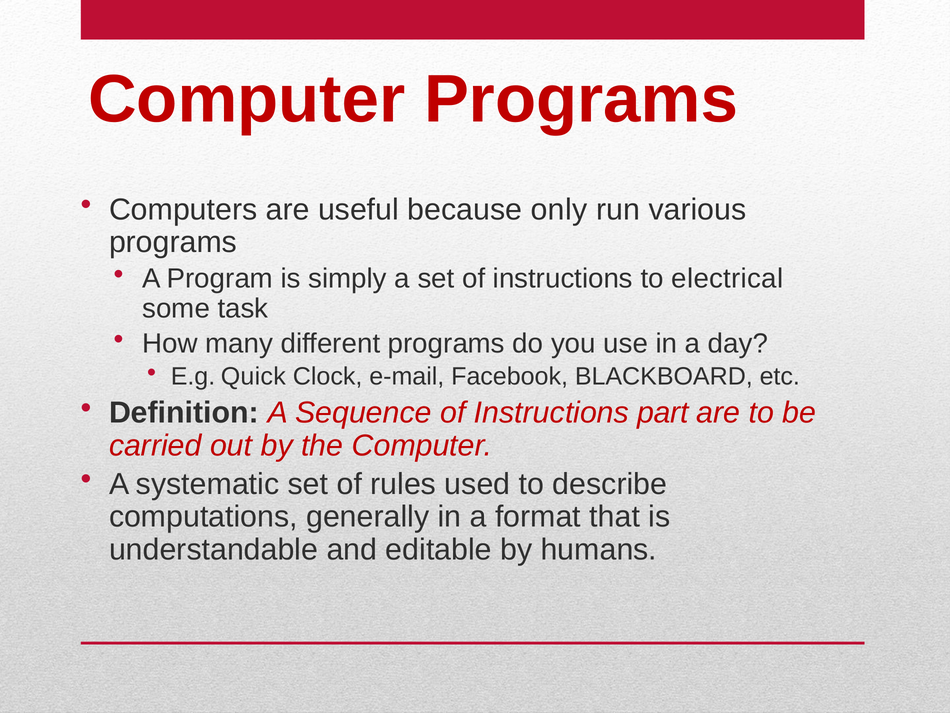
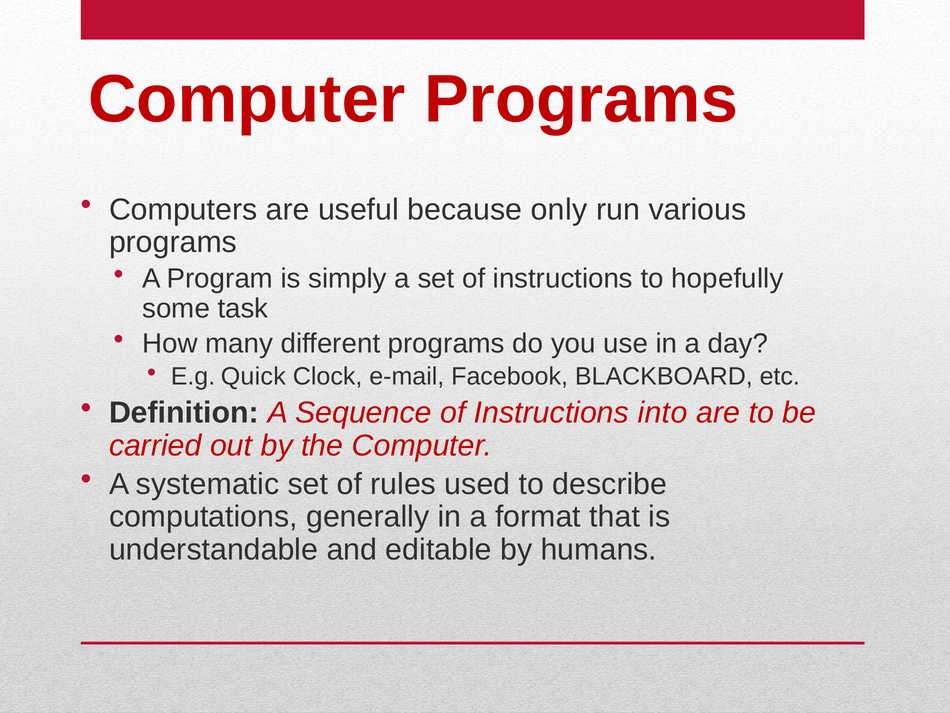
electrical: electrical -> hopefully
part: part -> into
